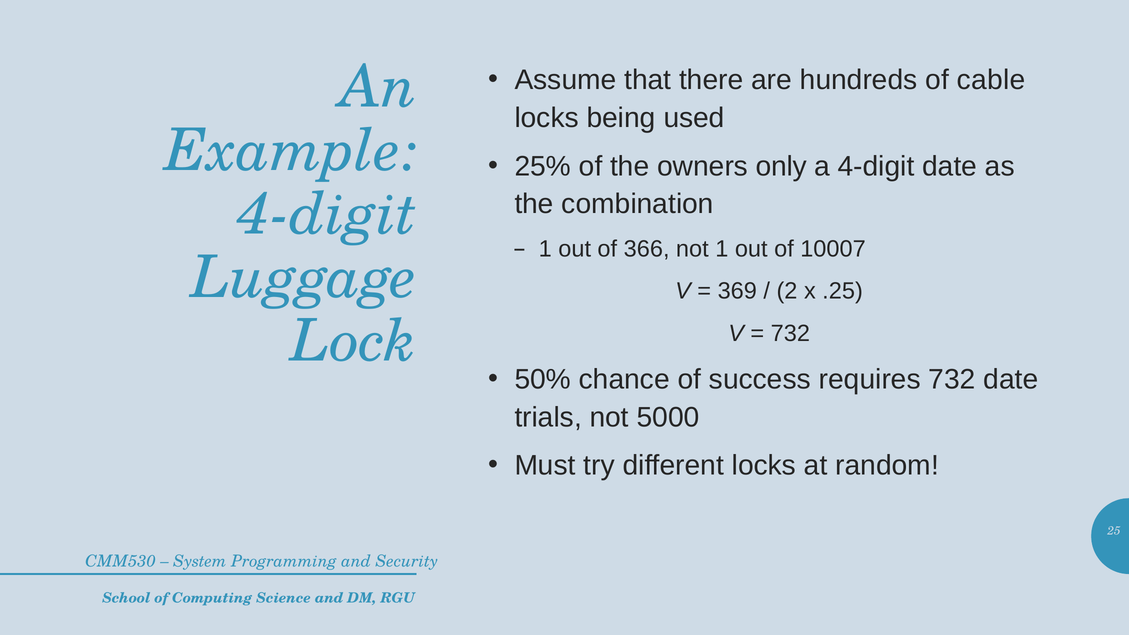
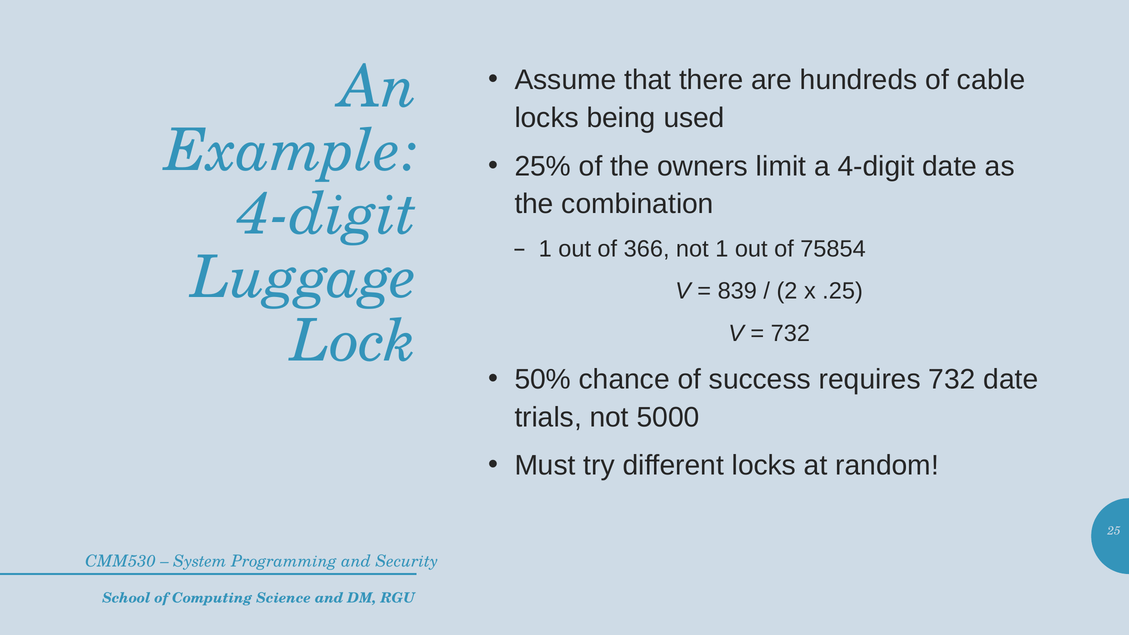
only: only -> limit
10007: 10007 -> 75854
369: 369 -> 839
